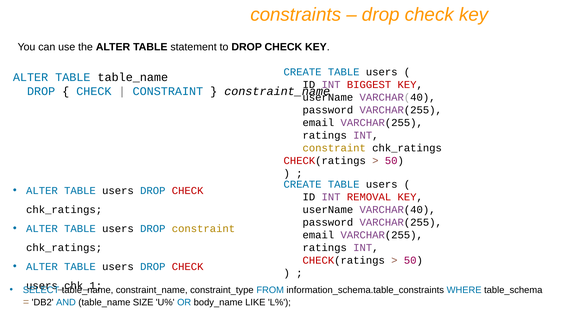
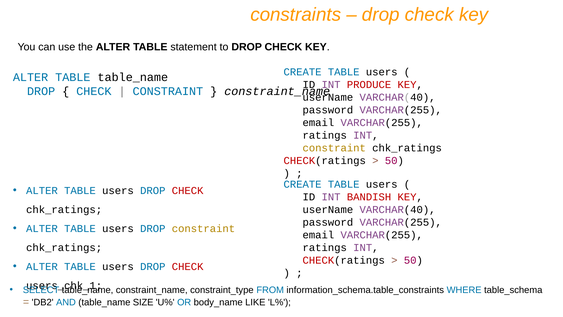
BIGGEST: BIGGEST -> PRODUCE
REMOVAL: REMOVAL -> BANDISH
